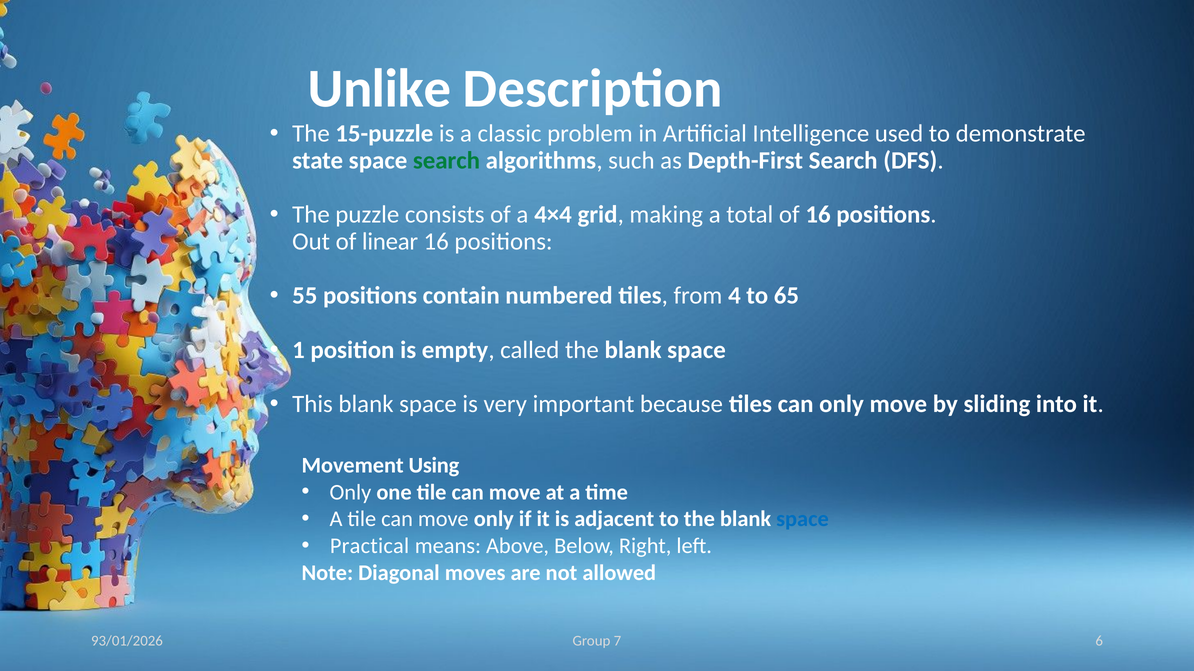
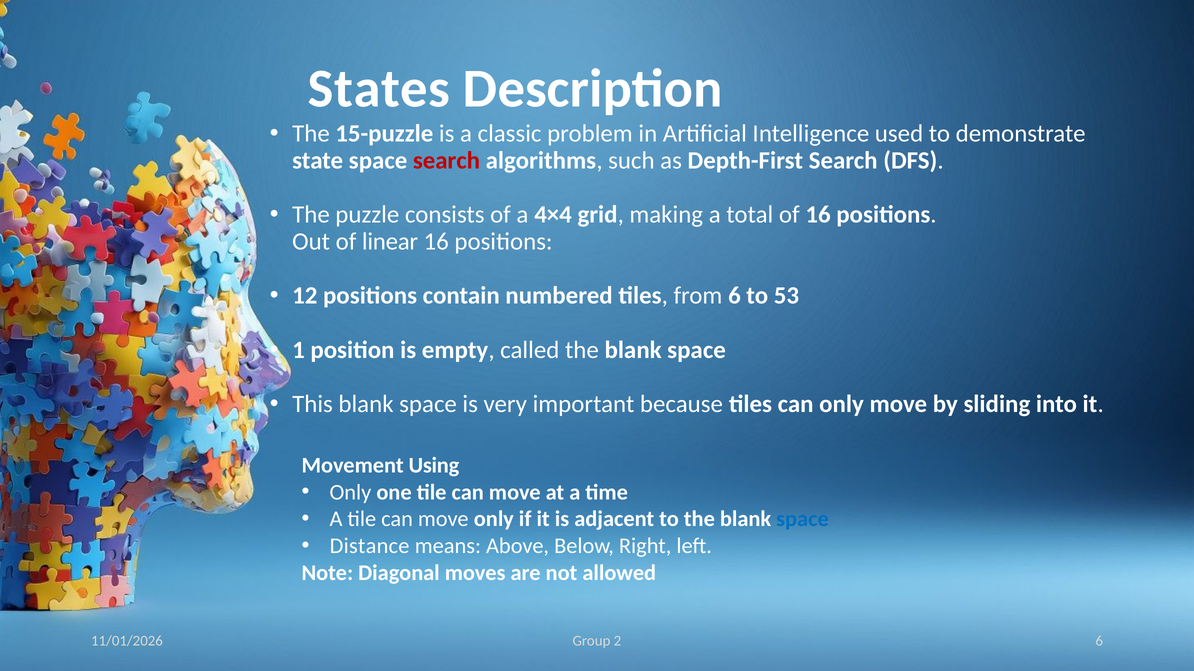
Unlike: Unlike -> States
search at (446, 161) colour: green -> red
55: 55 -> 12
from 4: 4 -> 6
65: 65 -> 53
Practical: Practical -> Distance
93/01/2026: 93/01/2026 -> 11/01/2026
7: 7 -> 2
